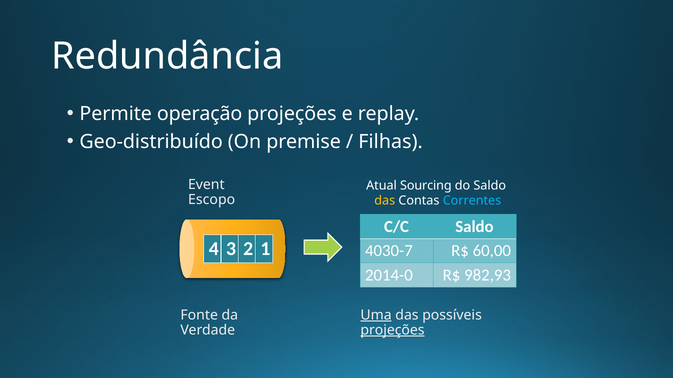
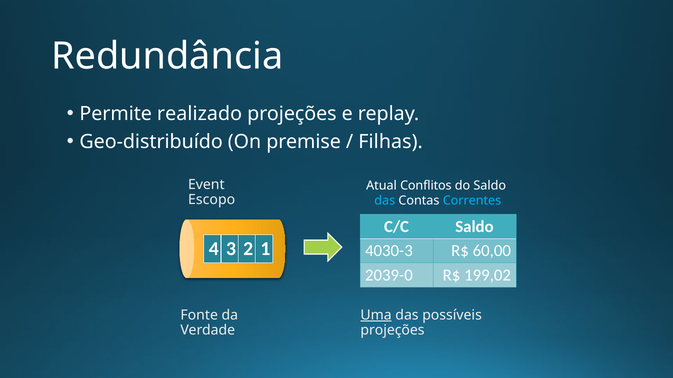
operação: operação -> realizado
Sourcing: Sourcing -> Conflitos
das at (385, 201) colour: yellow -> light blue
4030-7: 4030-7 -> 4030-3
2014-0: 2014-0 -> 2039-0
982,93: 982,93 -> 199,02
projeções at (393, 331) underline: present -> none
